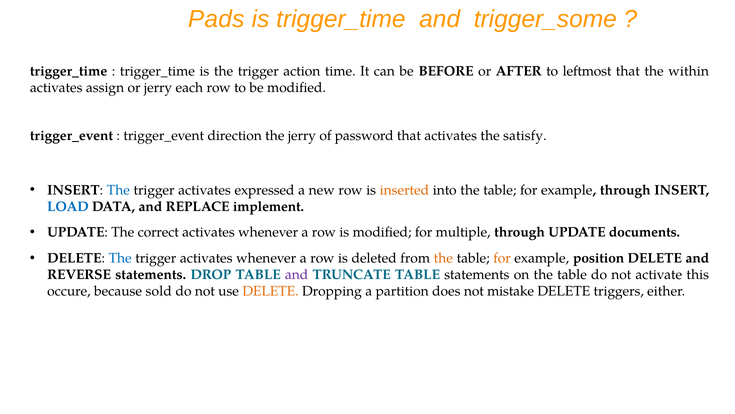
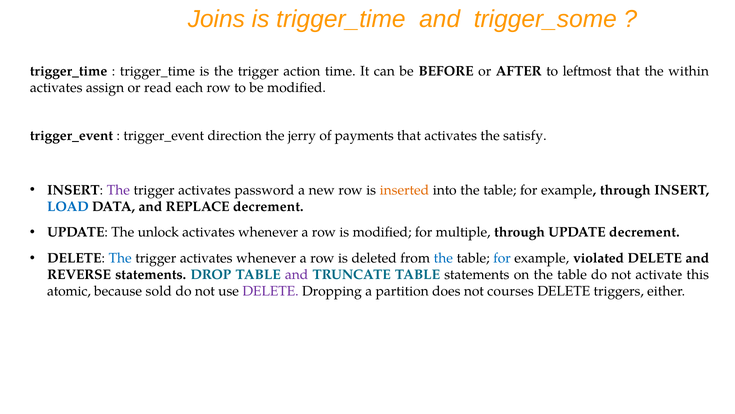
Pads: Pads -> Joins
or jerry: jerry -> read
password: password -> payments
The at (118, 190) colour: blue -> purple
expressed: expressed -> password
REPLACE implement: implement -> decrement
correct: correct -> unlock
UPDATE documents: documents -> decrement
the at (443, 258) colour: orange -> blue
for at (502, 258) colour: orange -> blue
position: position -> violated
occure: occure -> atomic
DELETE at (271, 291) colour: orange -> purple
mistake: mistake -> courses
